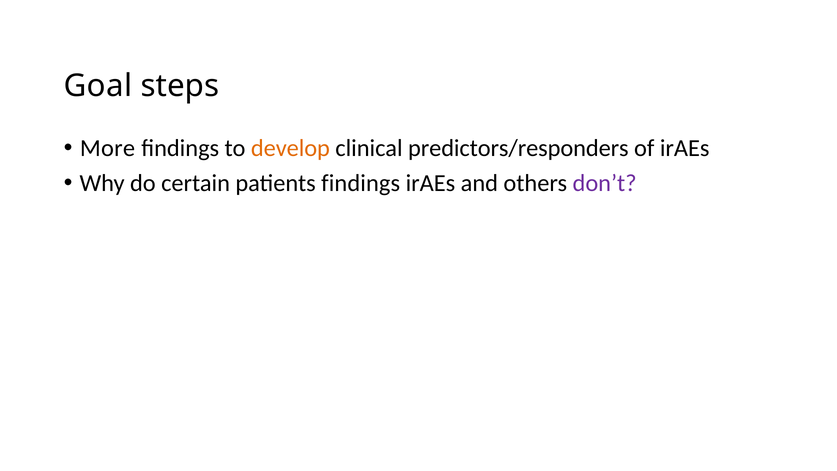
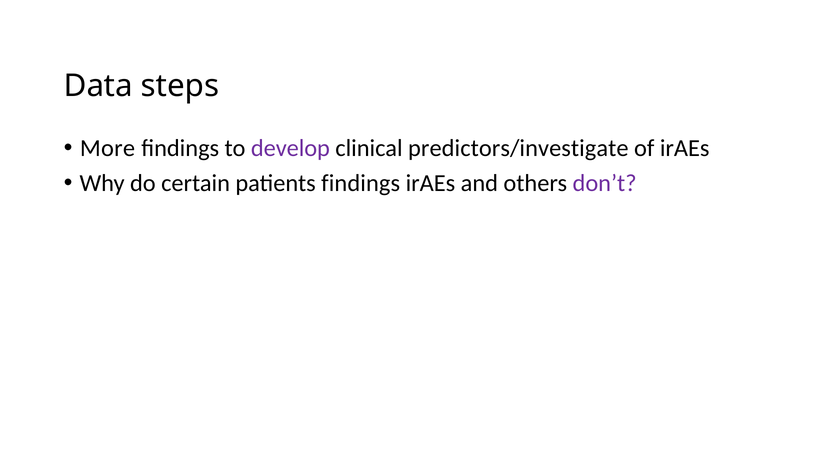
Goal: Goal -> Data
develop colour: orange -> purple
predictors/responders: predictors/responders -> predictors/investigate
